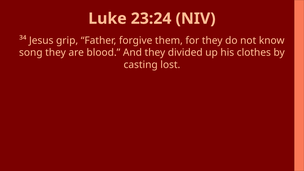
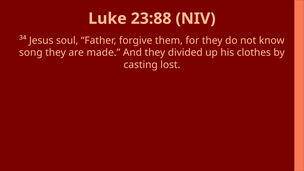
23:24: 23:24 -> 23:88
grip: grip -> soul
blood: blood -> made
